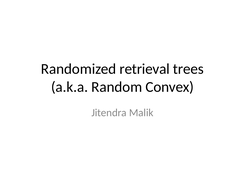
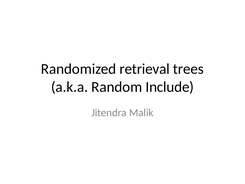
Convex: Convex -> Include
